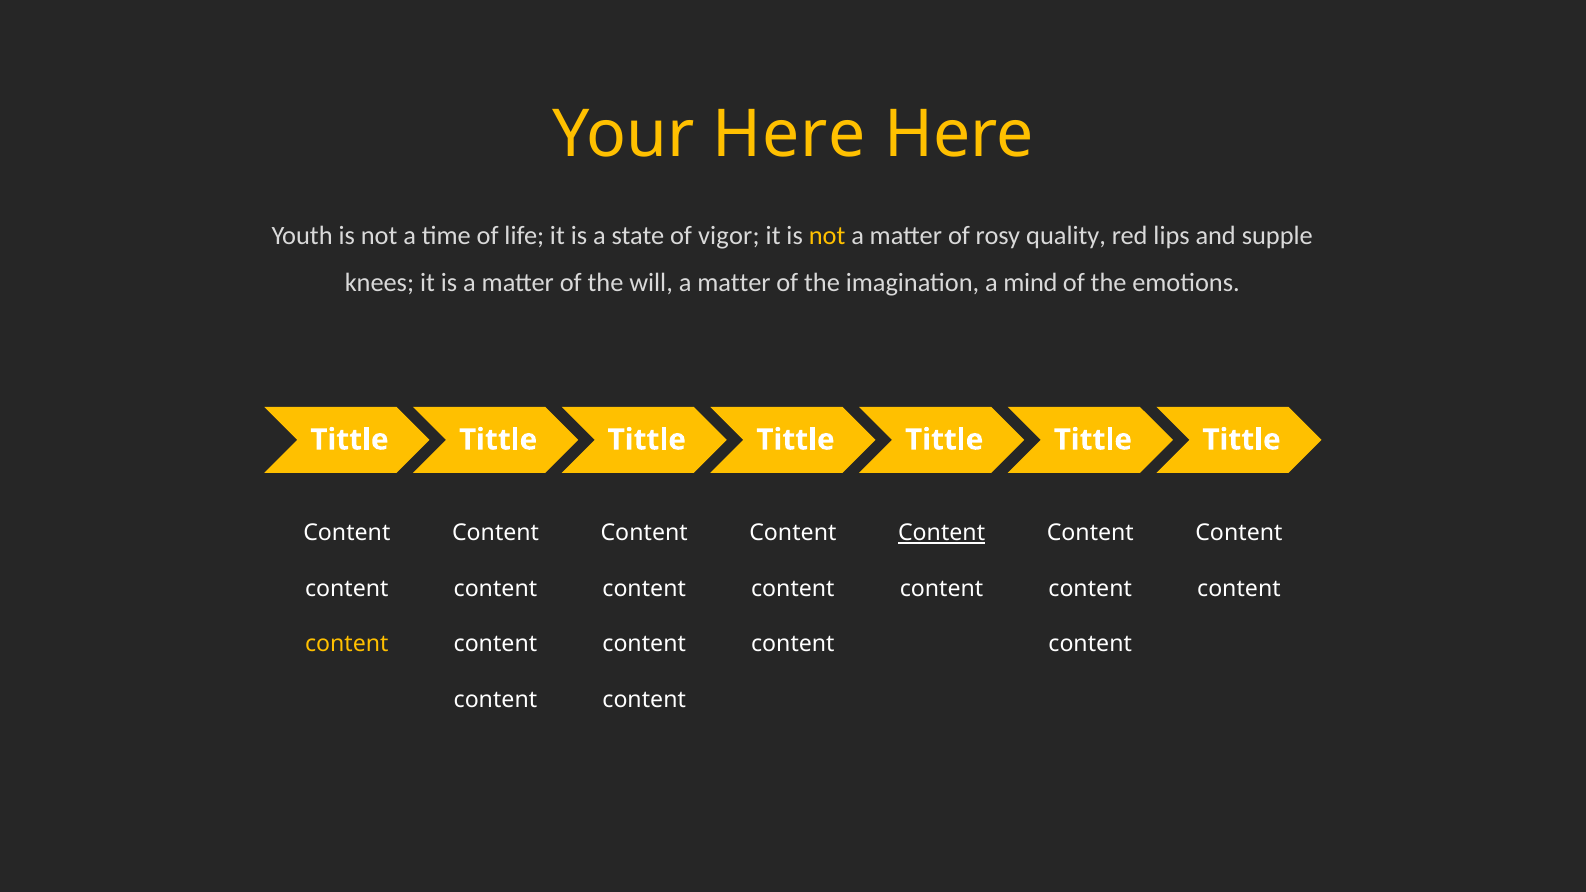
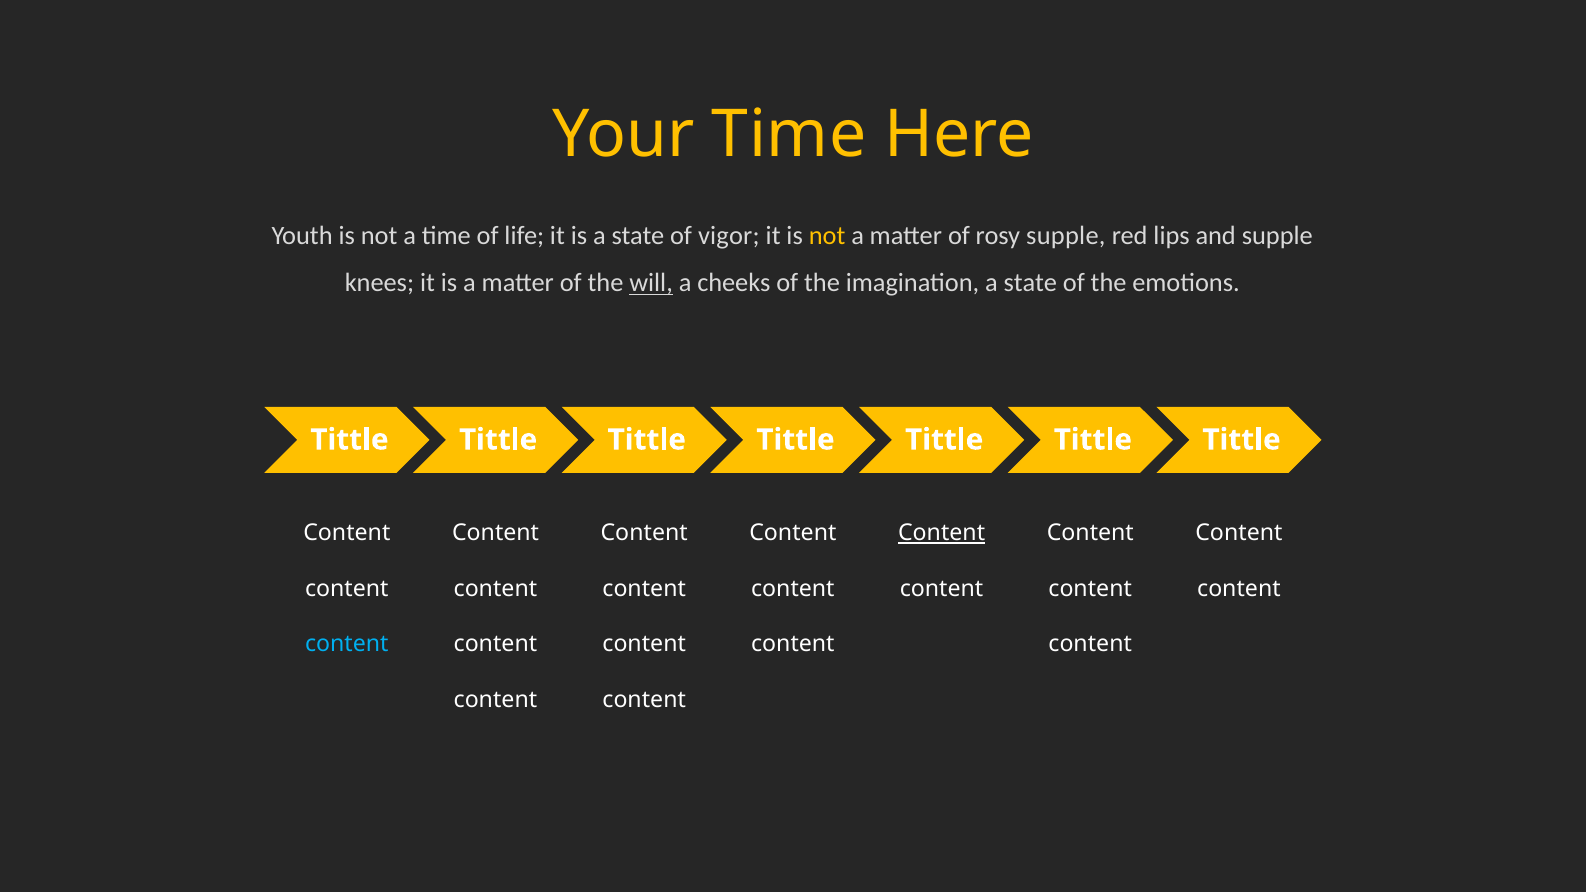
Your Here: Here -> Time
rosy quality: quality -> supple
will underline: none -> present
matter at (734, 283): matter -> cheeks
imagination a mind: mind -> state
content at (347, 644) colour: yellow -> light blue
